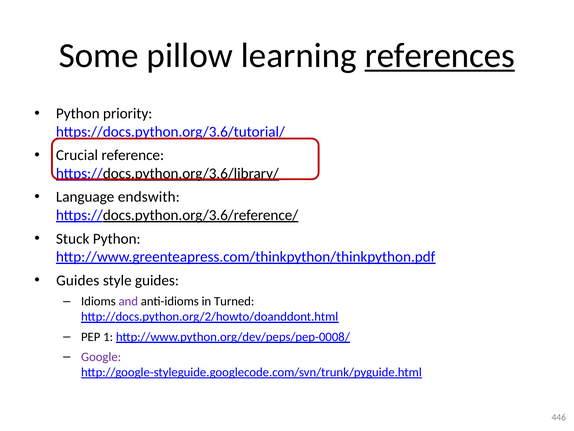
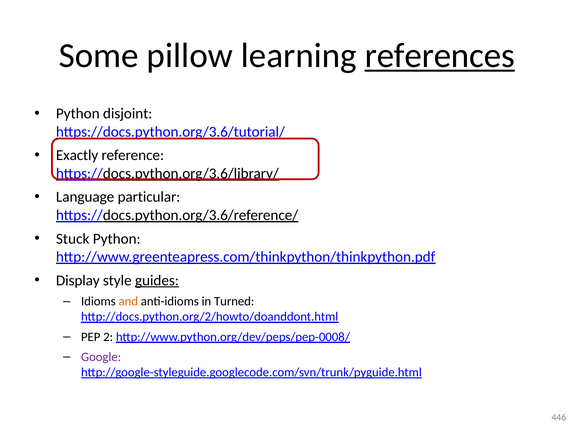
priority: priority -> disjoint
Crucial: Crucial -> Exactly
endswith: endswith -> particular
Guides at (78, 280): Guides -> Display
guides at (157, 280) underline: none -> present
and colour: purple -> orange
1: 1 -> 2
